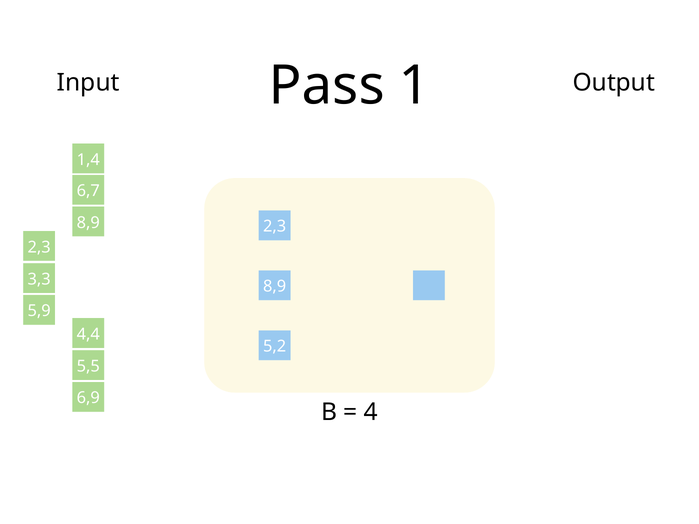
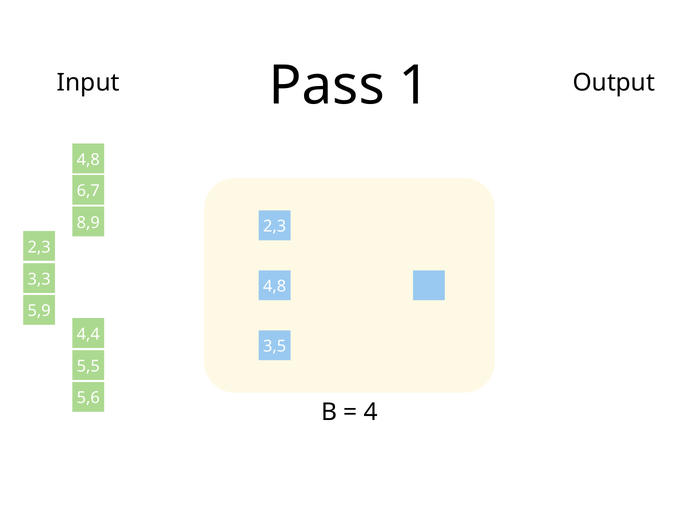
1,4 at (88, 160): 1,4 -> 4,8
8,9 at (275, 287): 8,9 -> 4,8
5,2: 5,2 -> 3,5
6,9: 6,9 -> 5,6
